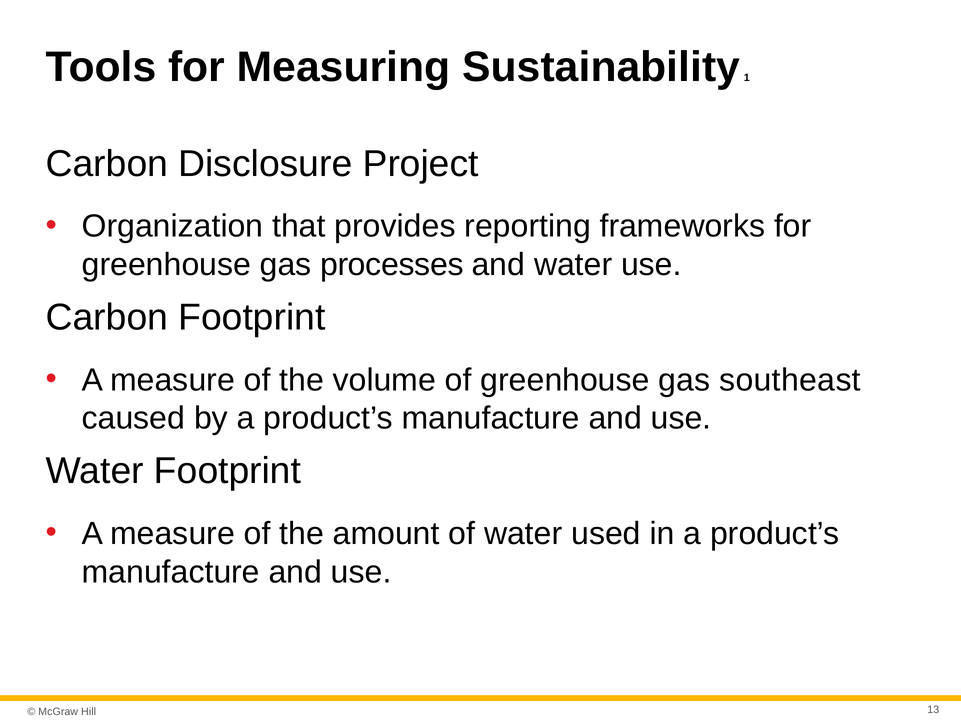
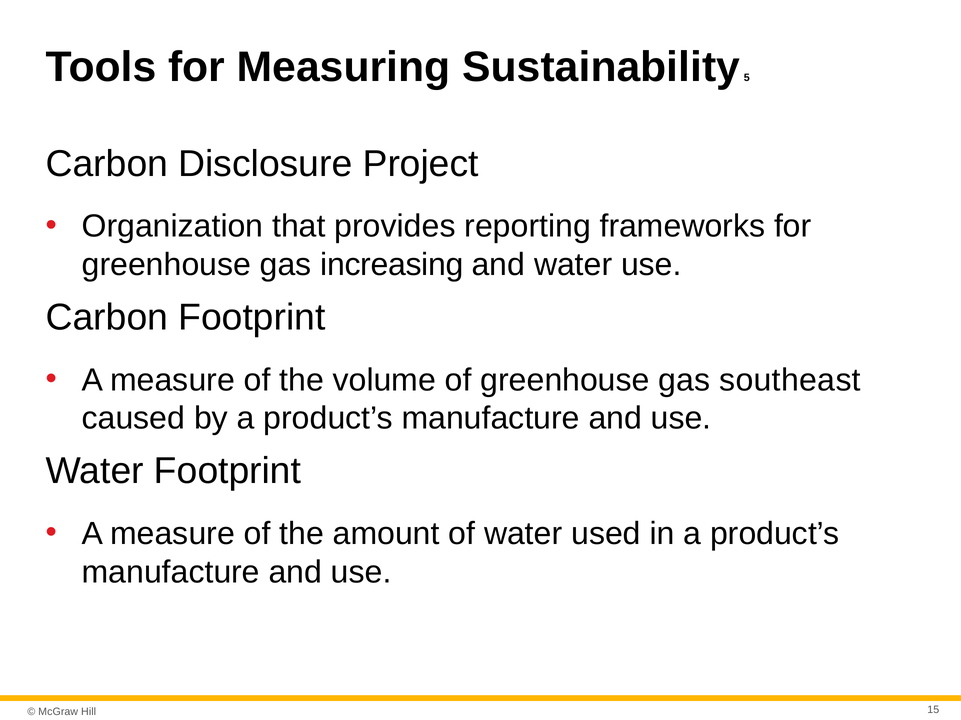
1: 1 -> 5
processes: processes -> increasing
13: 13 -> 15
